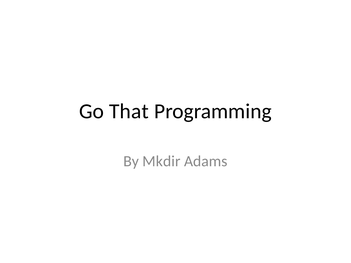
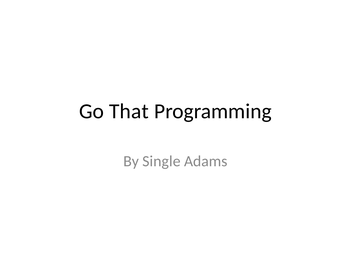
Mkdir: Mkdir -> Single
